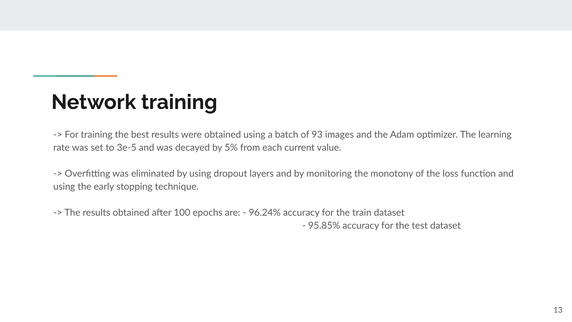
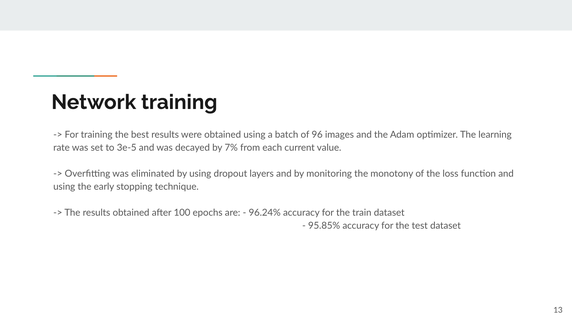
93: 93 -> 96
5%: 5% -> 7%
